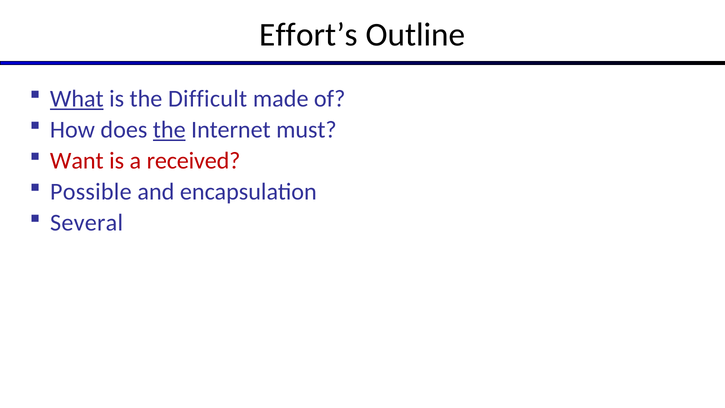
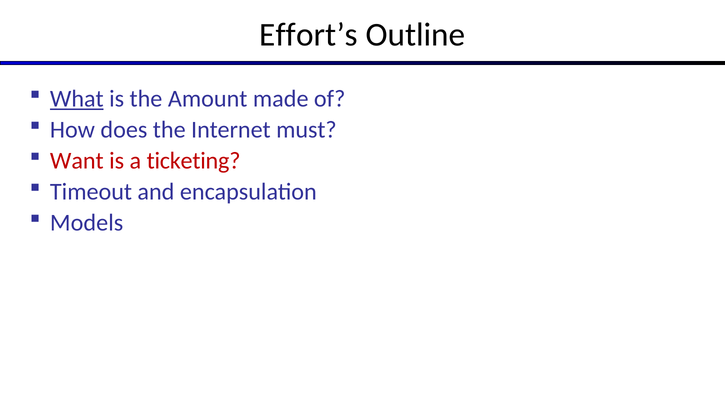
Difficult: Difficult -> Amount
the at (169, 130) underline: present -> none
received: received -> ticketing
Possible: Possible -> Timeout
Several: Several -> Models
